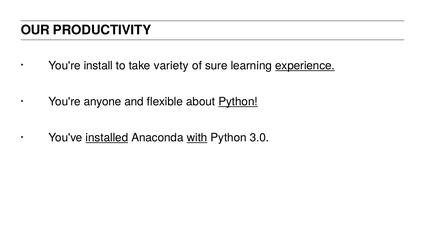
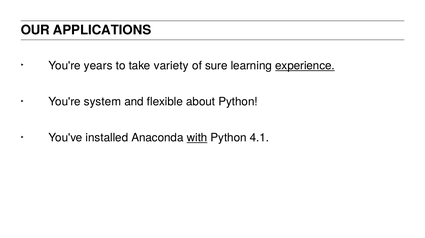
PRODUCTIVITY: PRODUCTIVITY -> APPLICATIONS
install: install -> years
anyone: anyone -> system
Python at (238, 102) underline: present -> none
installed underline: present -> none
3.0: 3.0 -> 4.1
